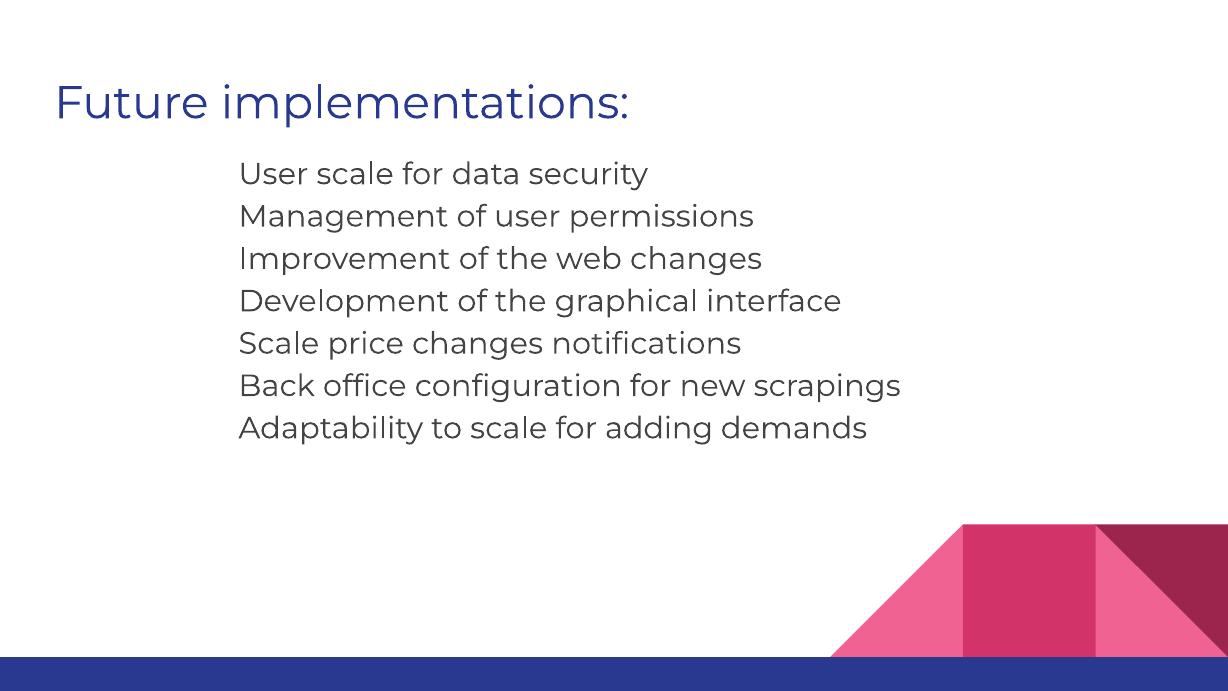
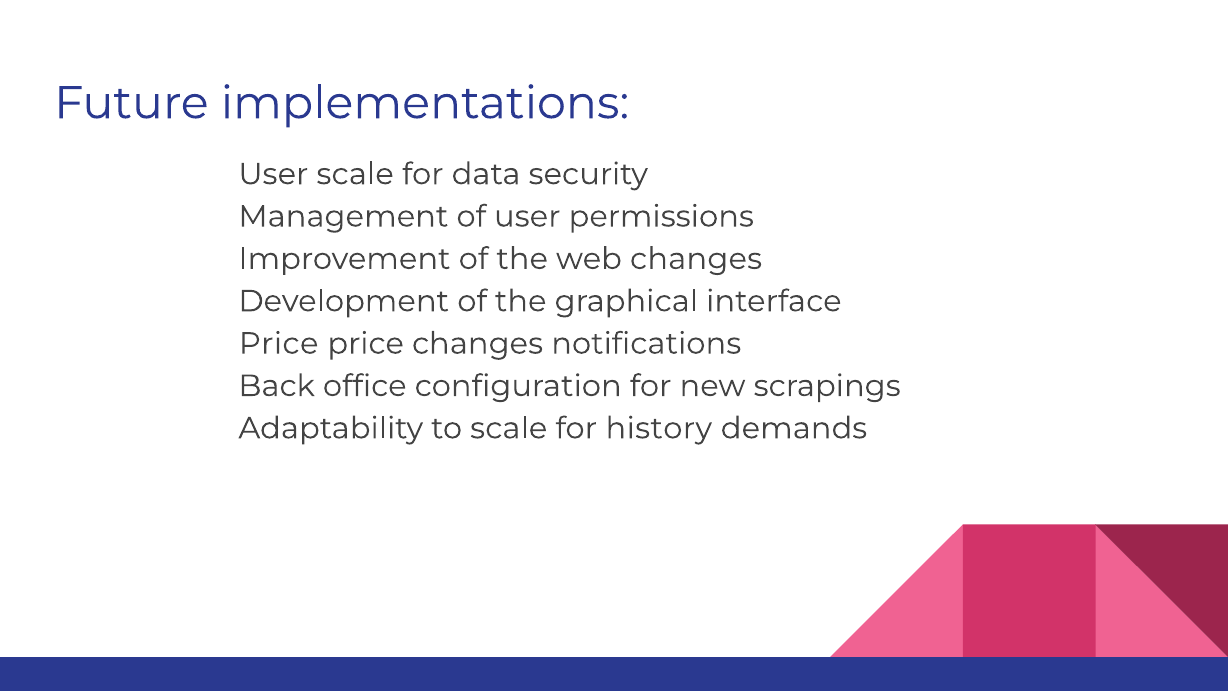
Scale at (279, 343): Scale -> Price
adding: adding -> history
